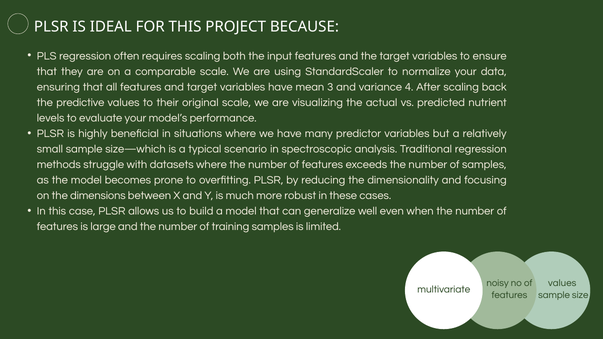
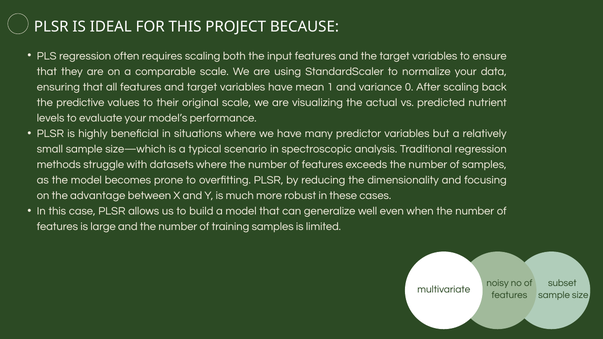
3: 3 -> 1
4: 4 -> 0
dimensions: dimensions -> advantage
values at (562, 283): values -> subset
